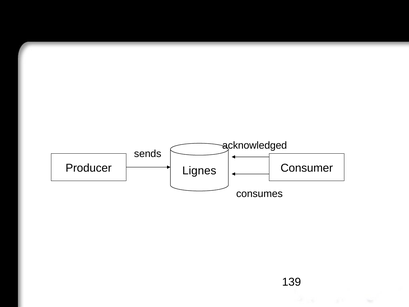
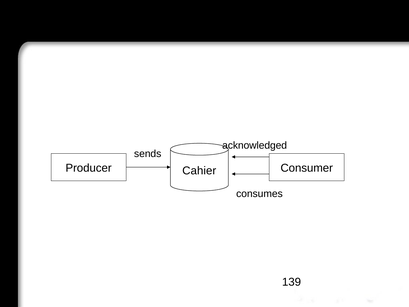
Lignes: Lignes -> Cahier
